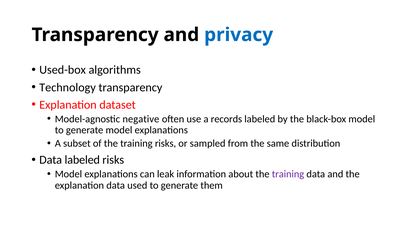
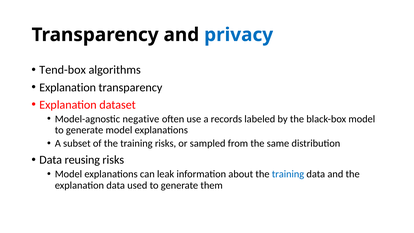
Used-box: Used-box -> Tend-box
Technology at (68, 87): Technology -> Explanation
Data labeled: labeled -> reusing
training at (288, 174) colour: purple -> blue
